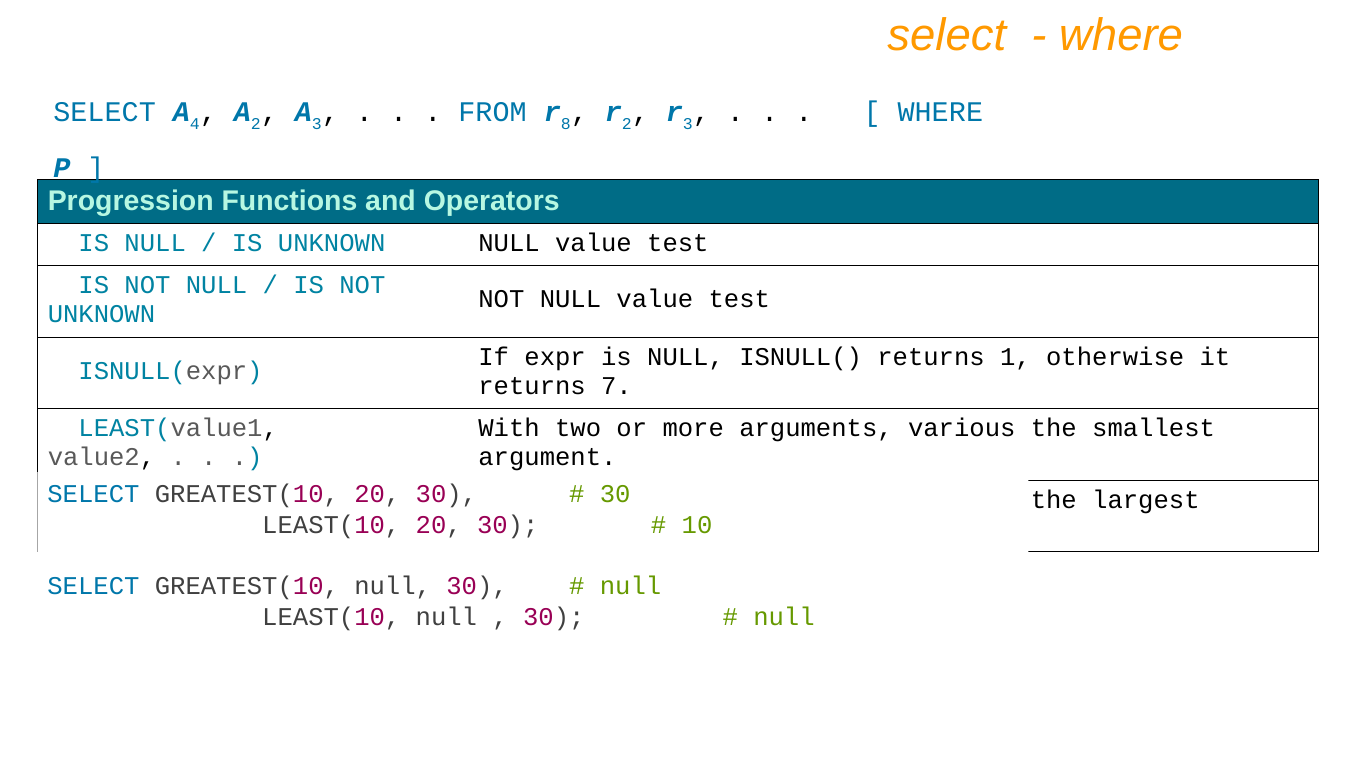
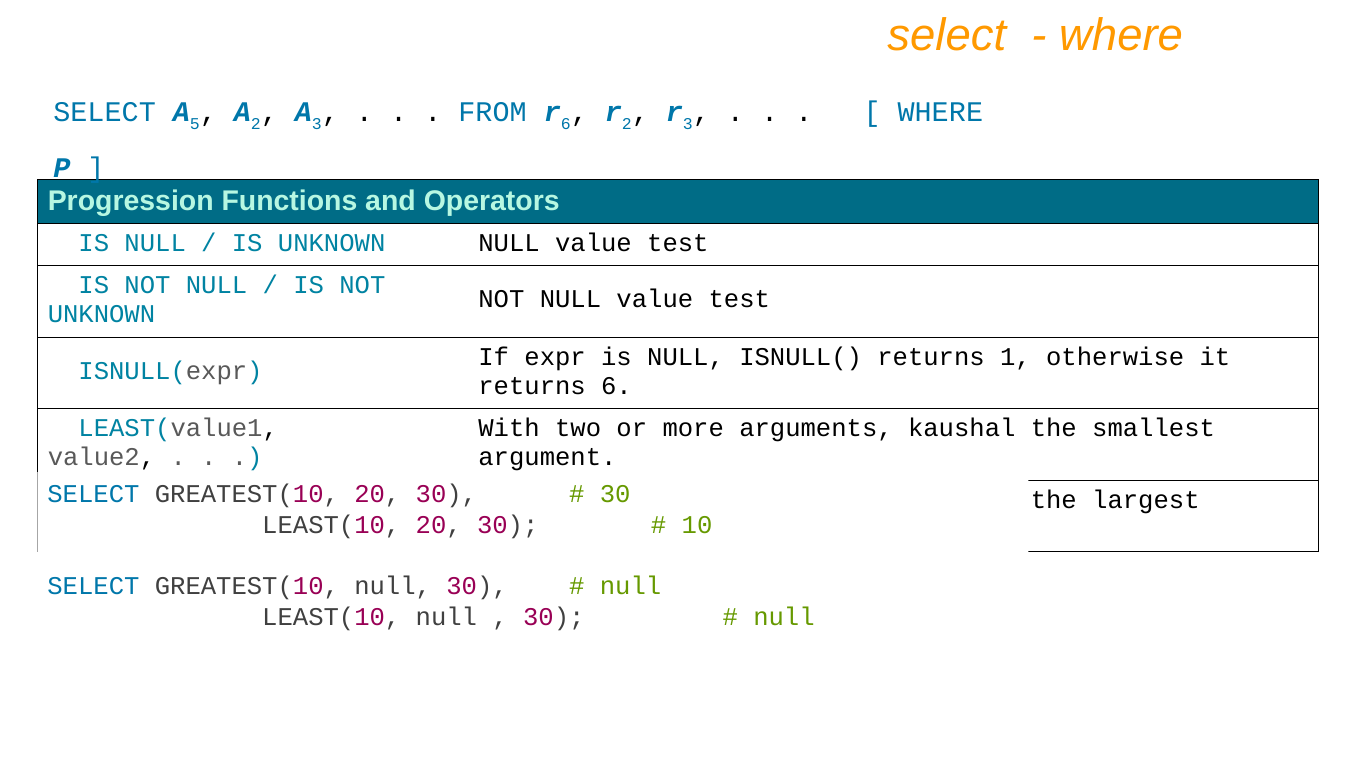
4: 4 -> 5
8 at (566, 124): 8 -> 6
returns 7: 7 -> 6
various: various -> kaushal
